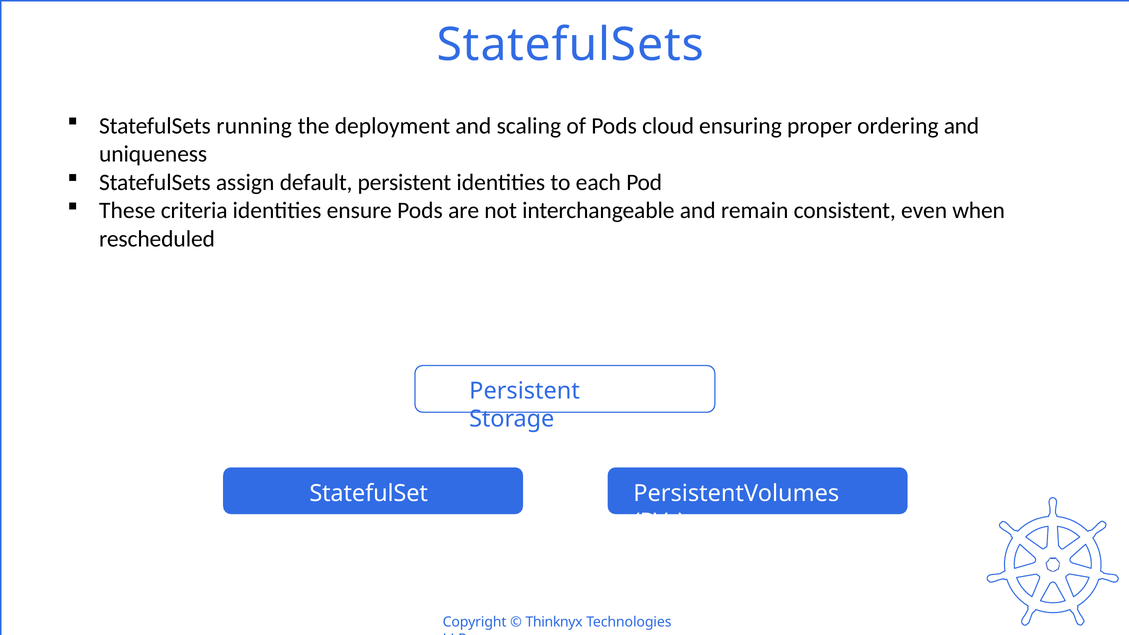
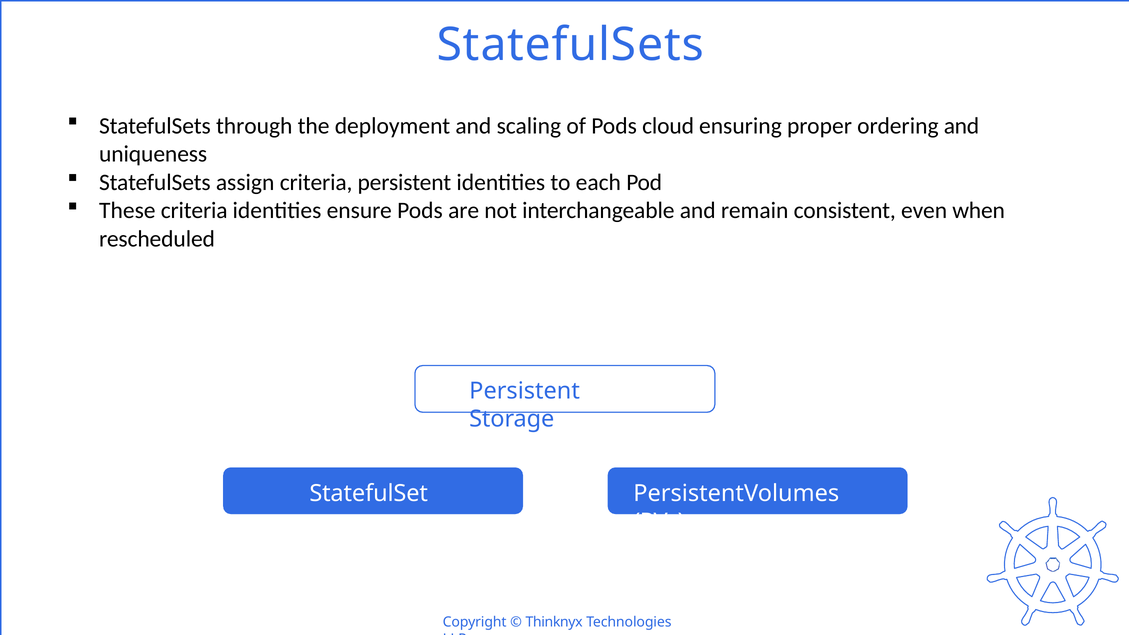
running: running -> through
assign default: default -> criteria
